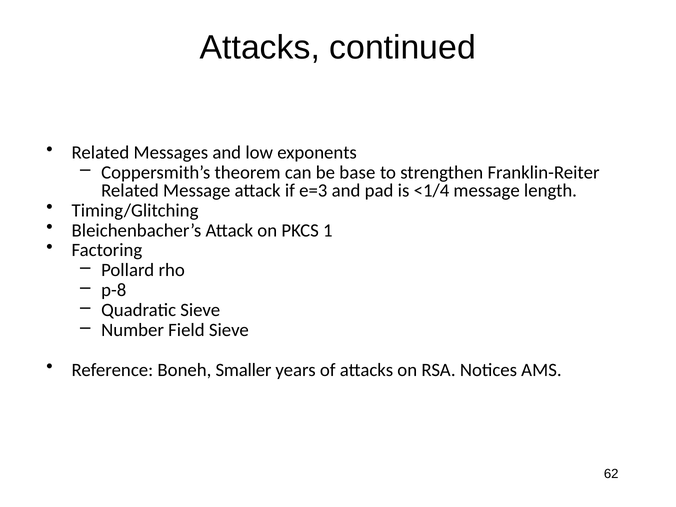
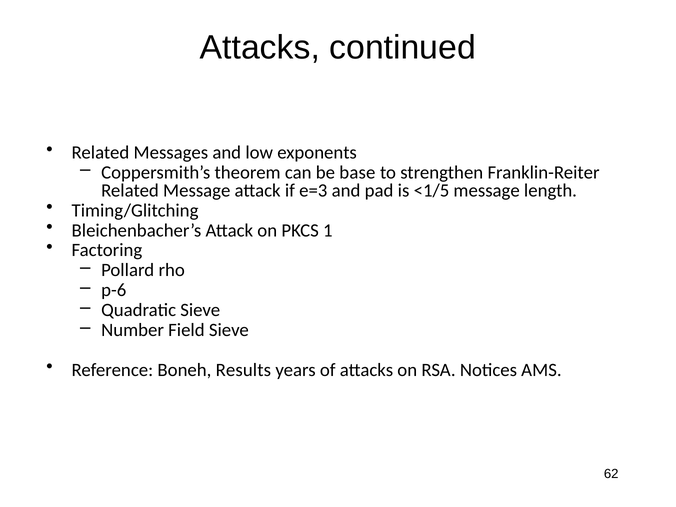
<1/4: <1/4 -> <1/5
p-8: p-8 -> p-6
Smaller: Smaller -> Results
